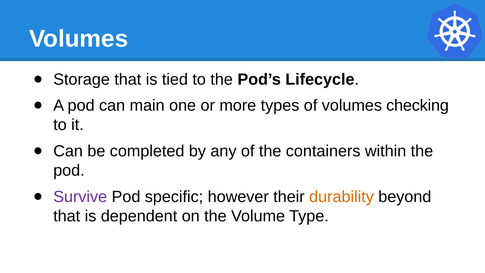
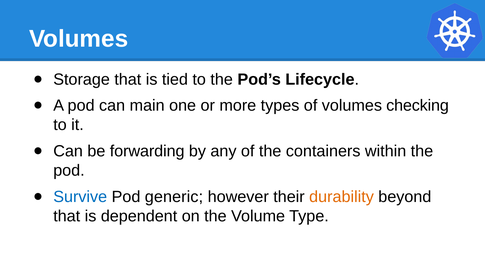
completed: completed -> forwarding
Survive colour: purple -> blue
specific: specific -> generic
